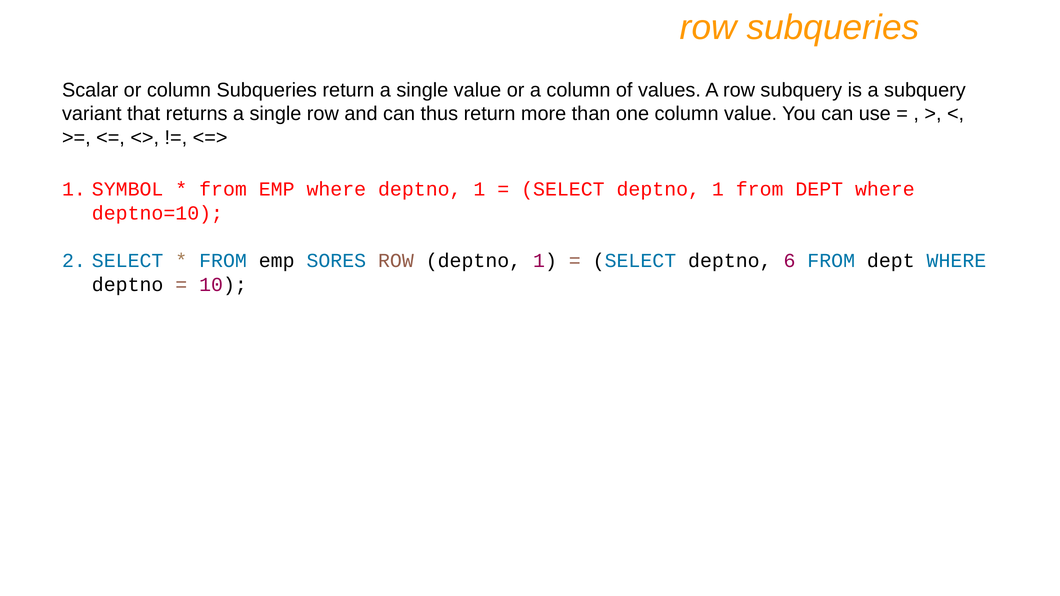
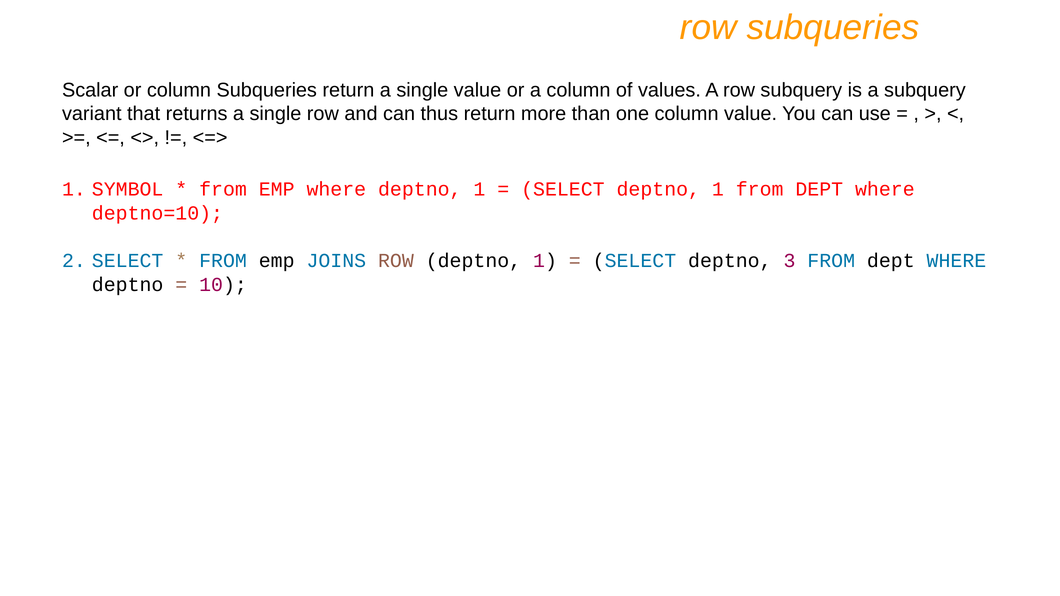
SORES: SORES -> JOINS
6: 6 -> 3
